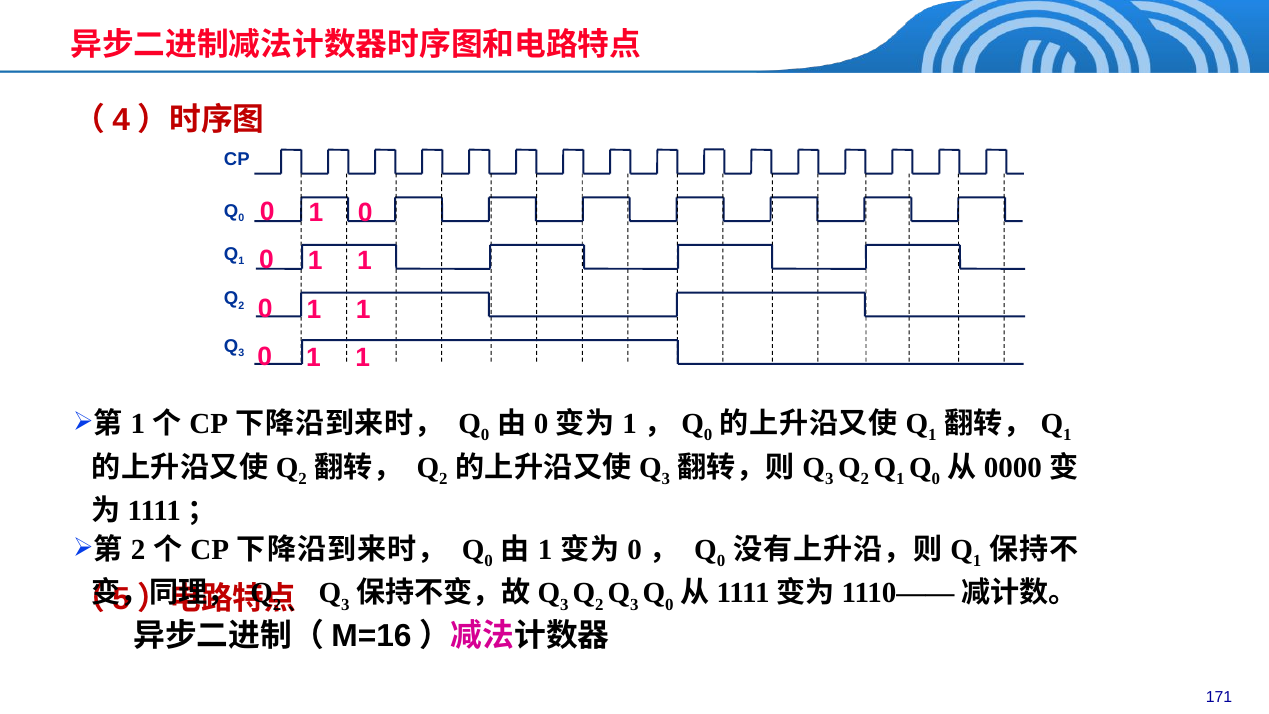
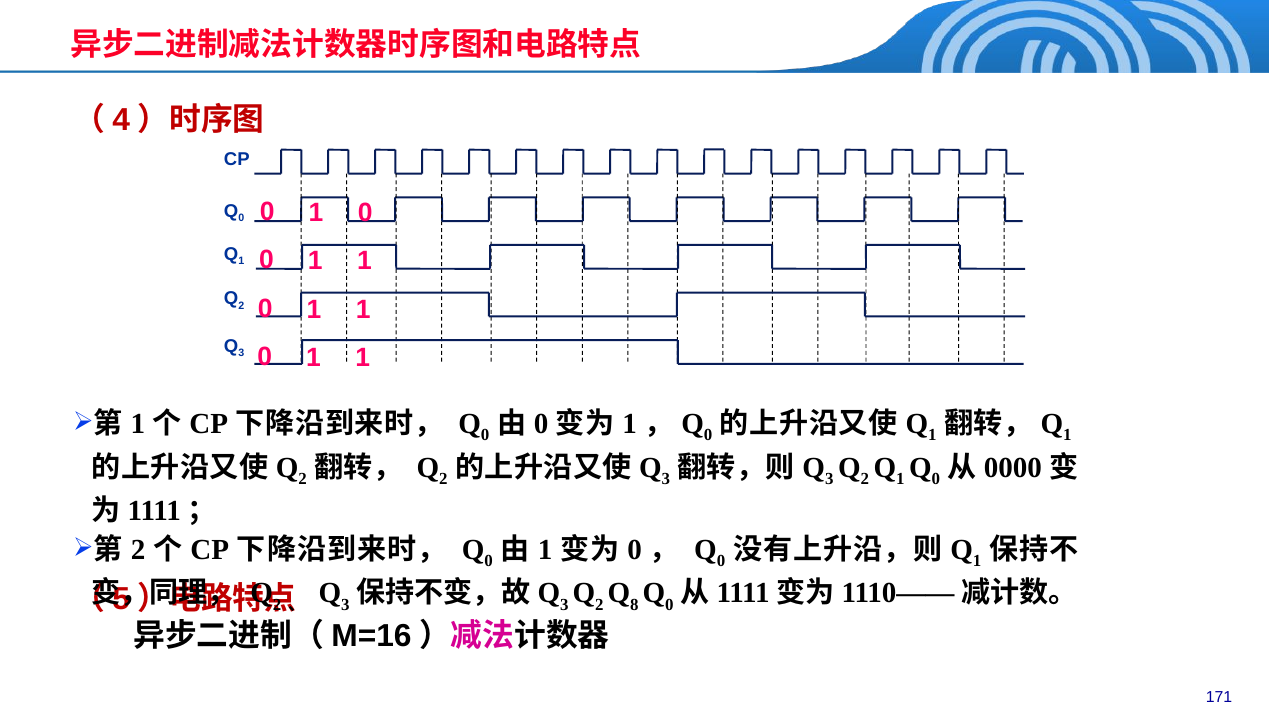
3 at (634, 605): 3 -> 8
